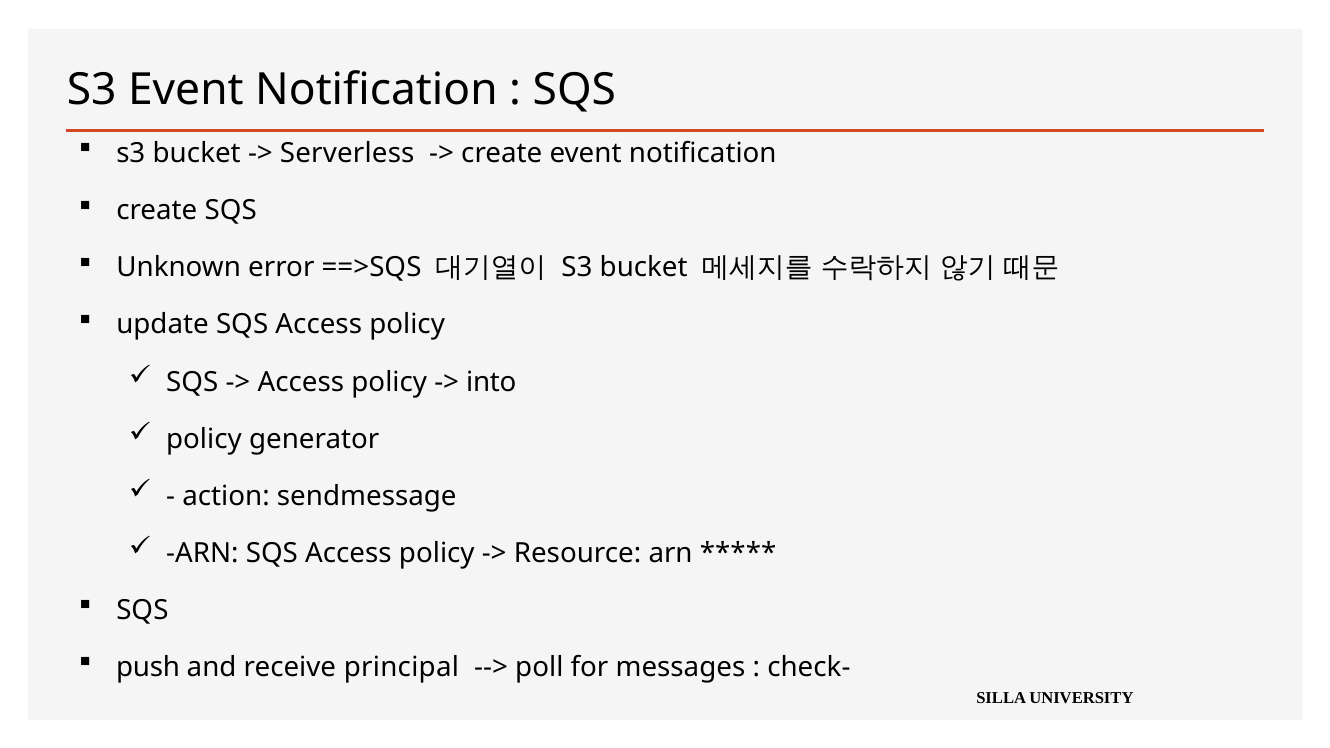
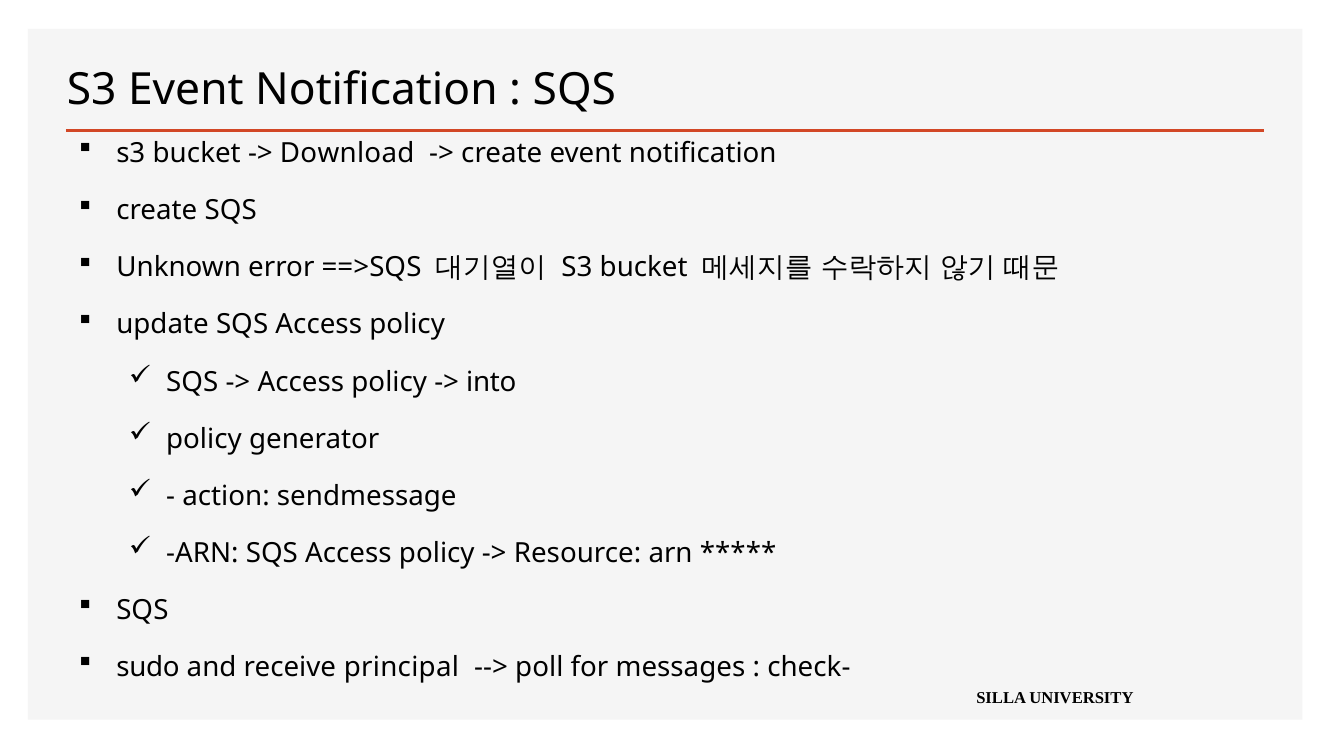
Serverless: Serverless -> Download
push: push -> sudo
